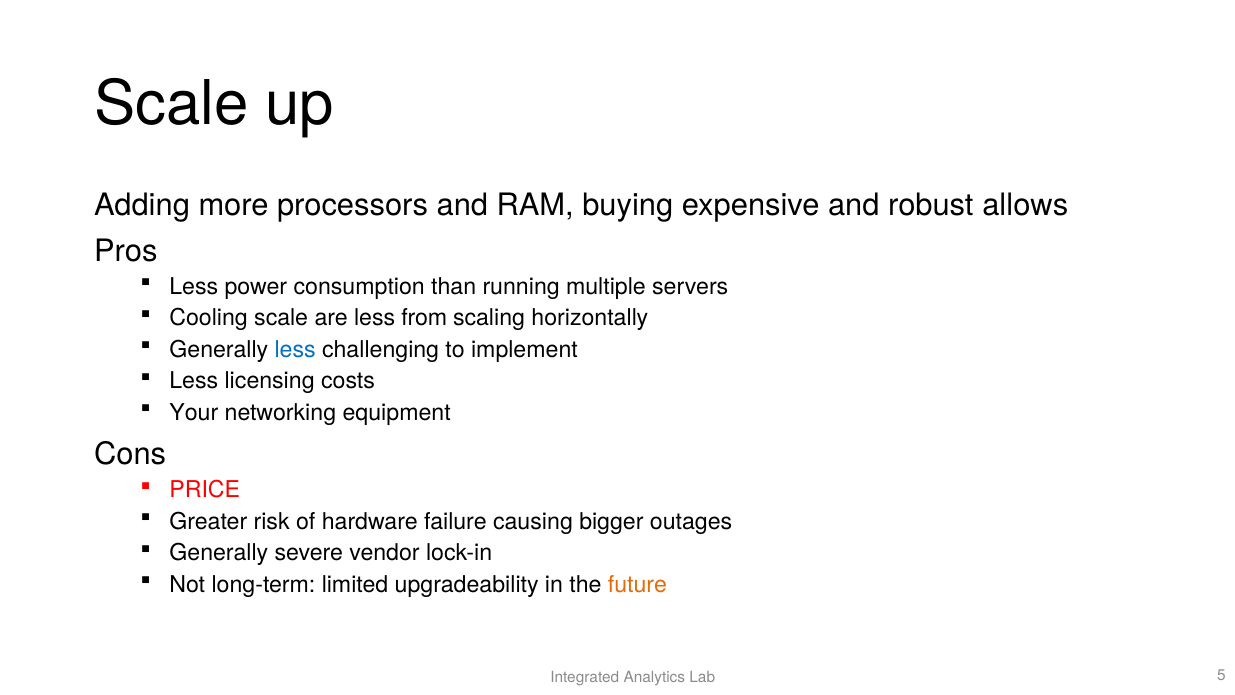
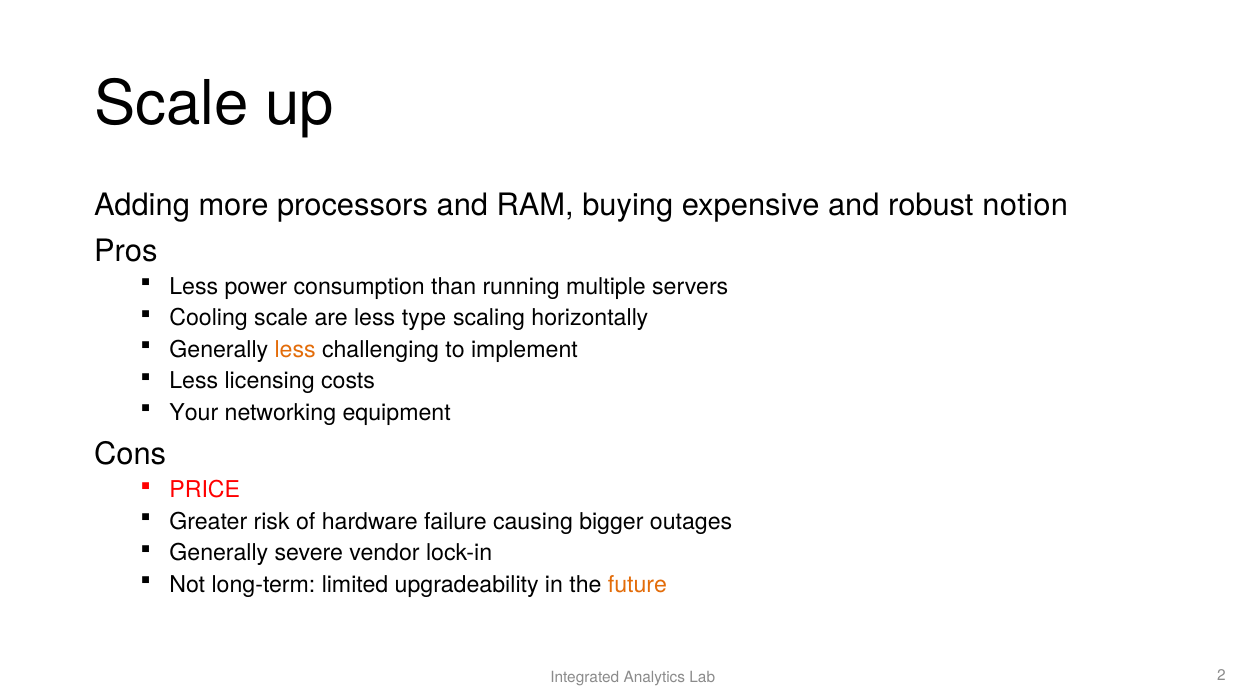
allows: allows -> notion
from: from -> type
less at (295, 350) colour: blue -> orange
5: 5 -> 2
